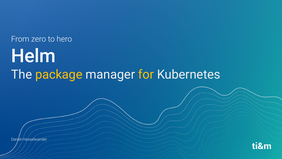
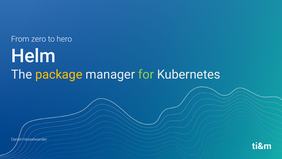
for colour: yellow -> light green
